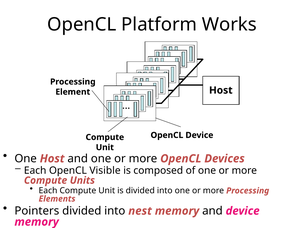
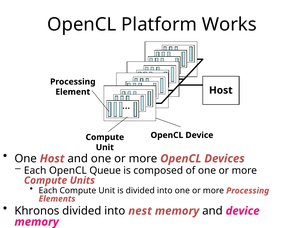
Visible: Visible -> Queue
Pointers: Pointers -> Khronos
